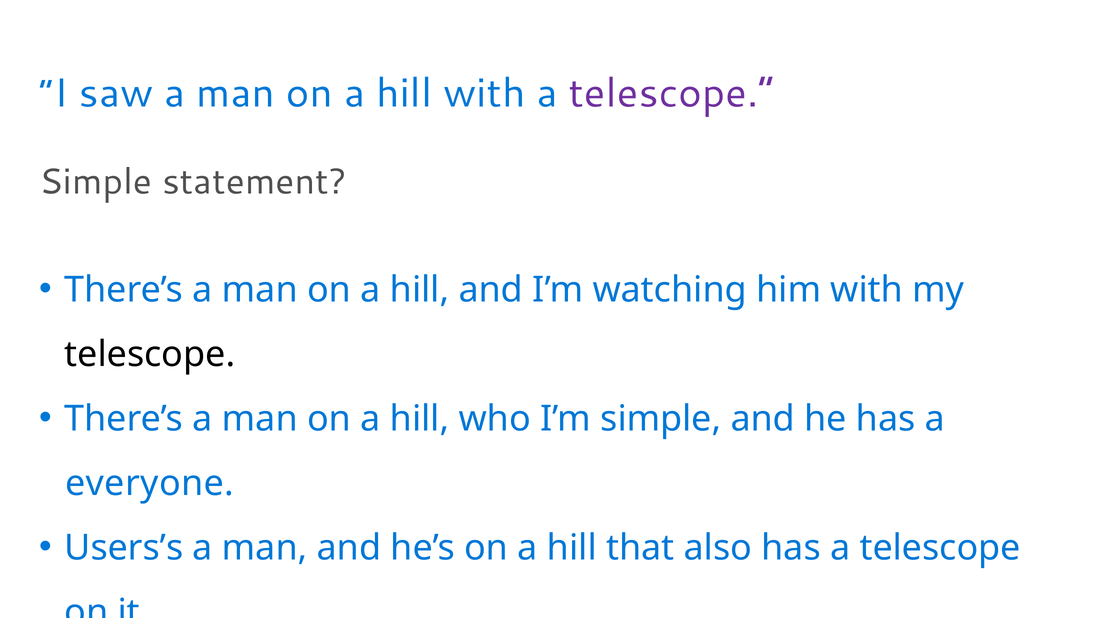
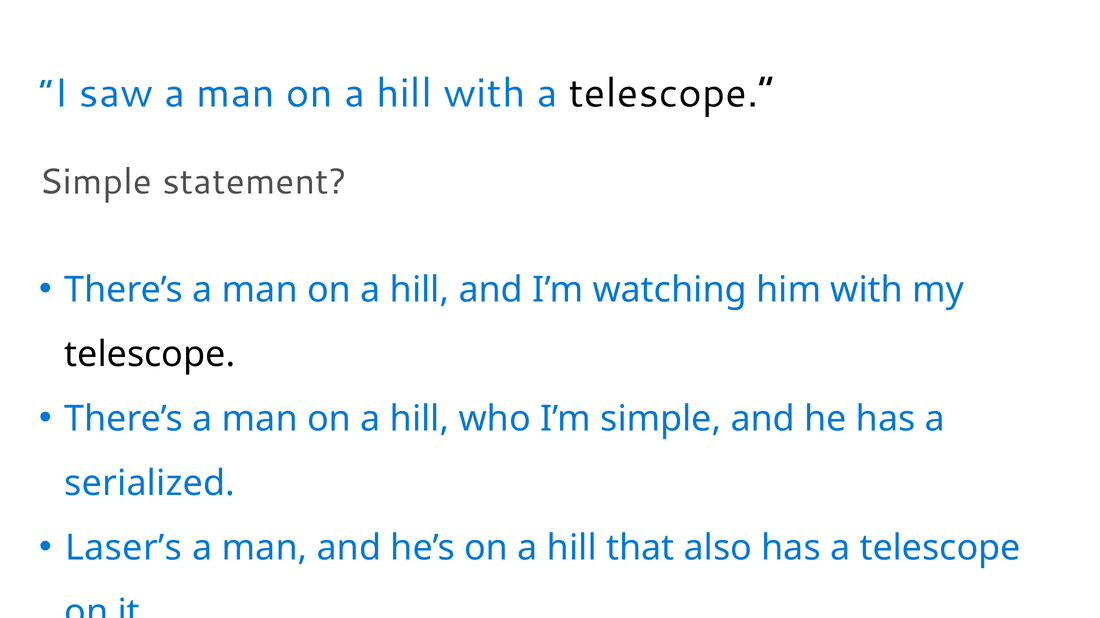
telescope at (672, 94) colour: purple -> black
everyone: everyone -> serialized
Users’s: Users’s -> Laser’s
